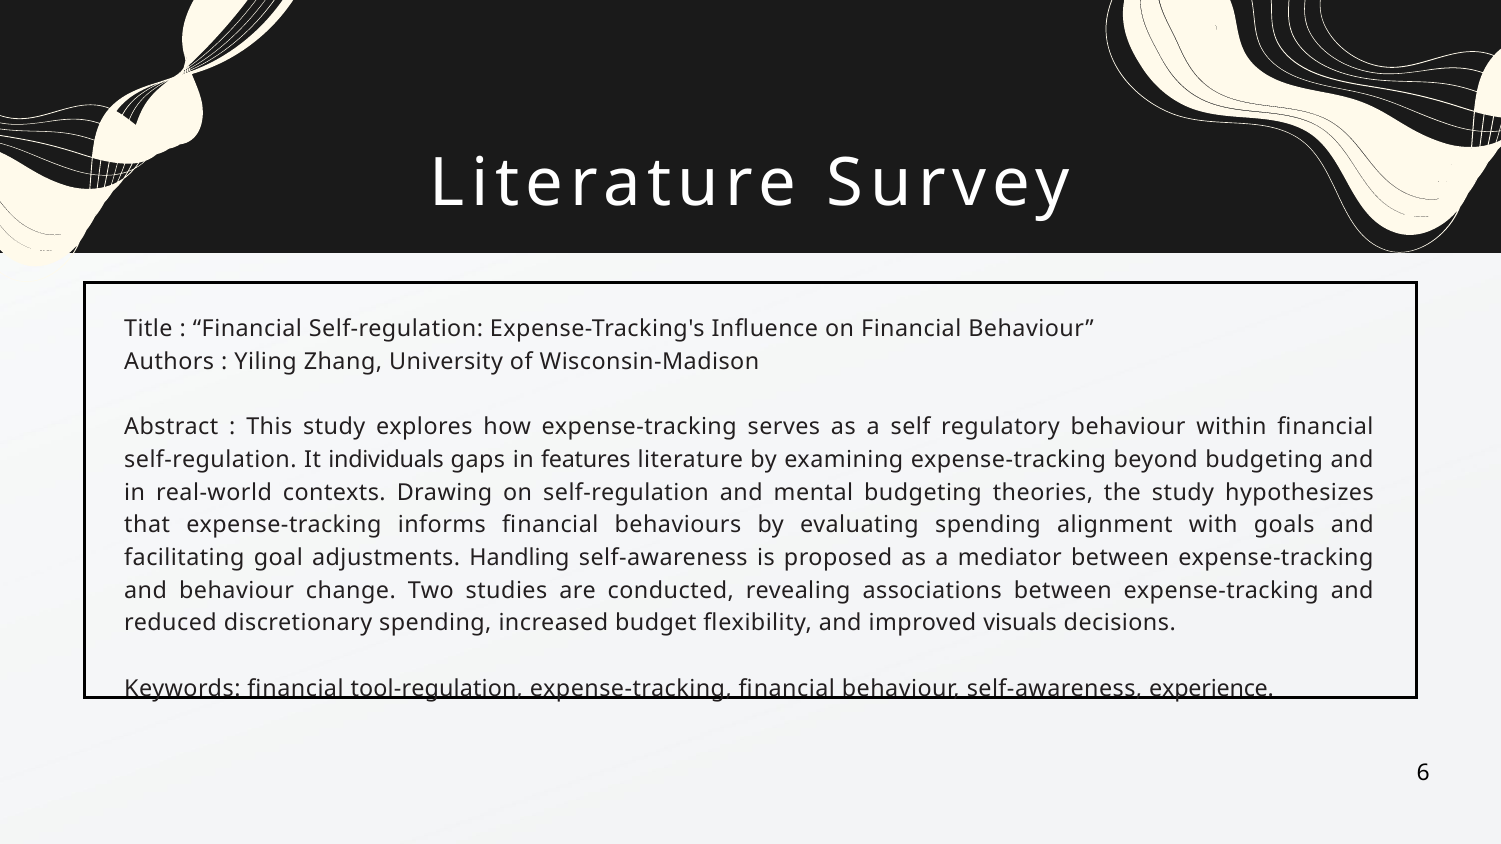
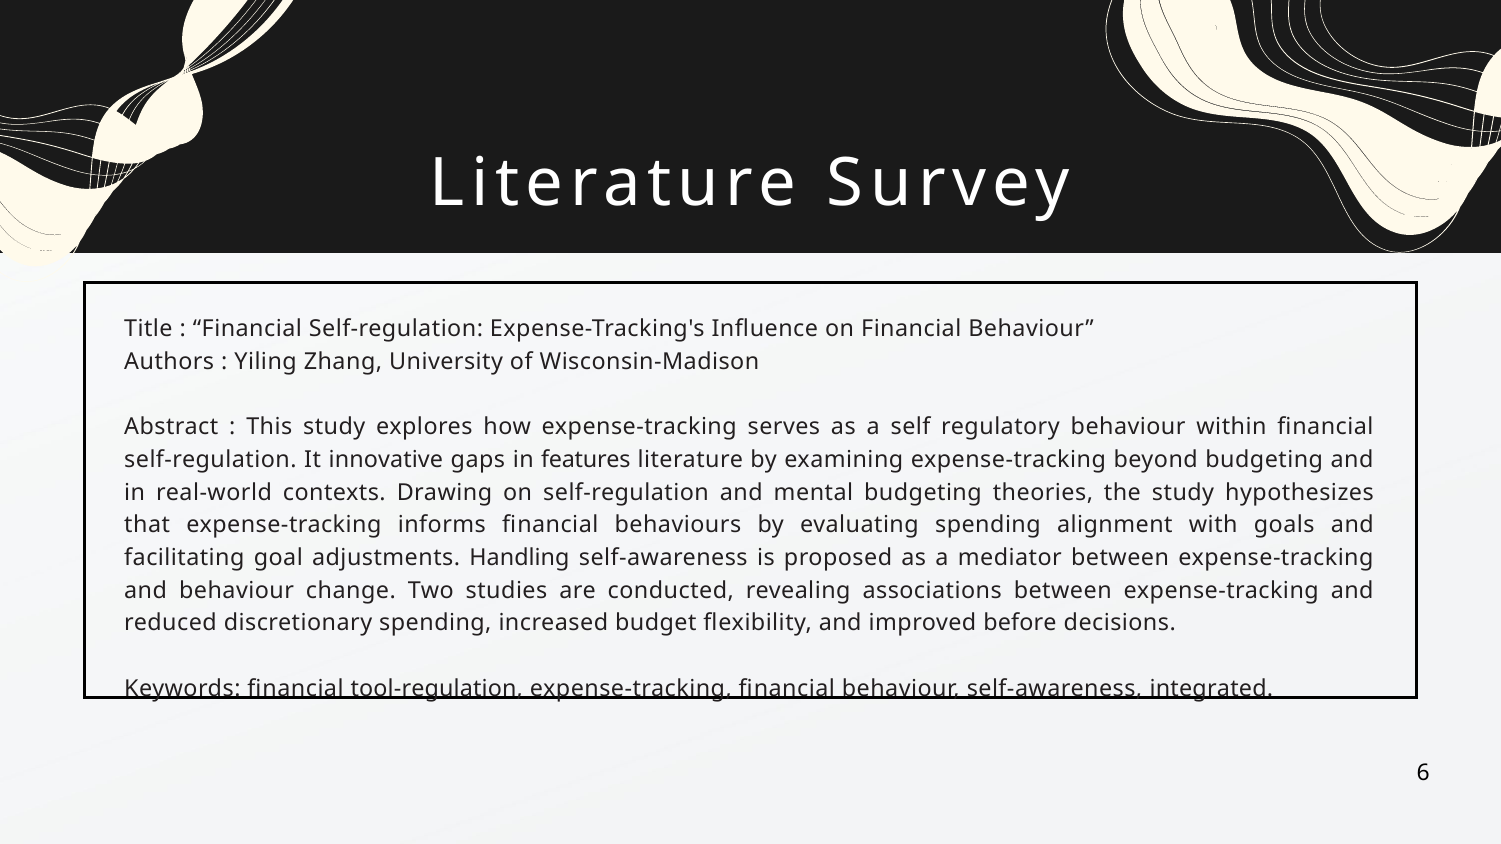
individuals: individuals -> innovative
visuals: visuals -> before
experience: experience -> integrated
